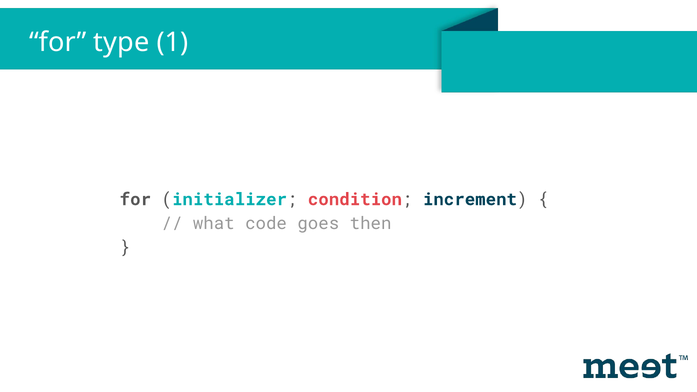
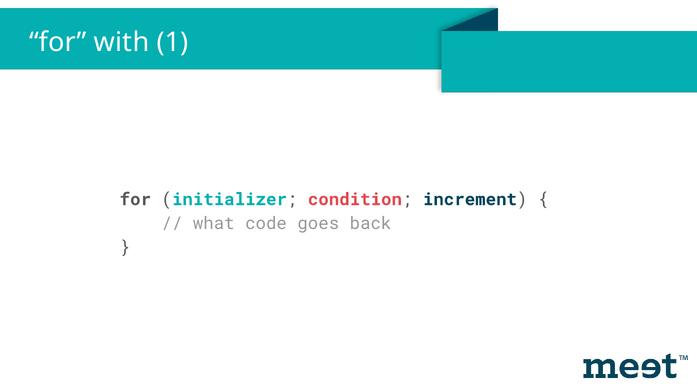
type: type -> with
then: then -> back
